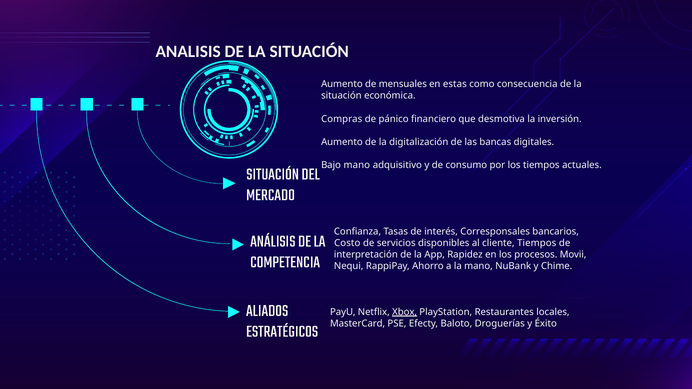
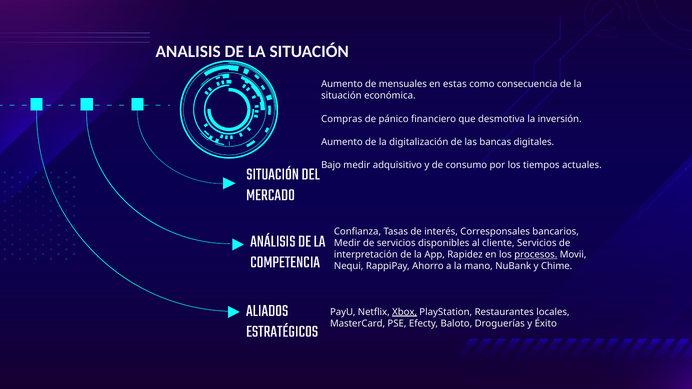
Bajo mano: mano -> medir
Costo at (347, 243): Costo -> Medir
cliente Tiempos: Tiempos -> Servicios
procesos underline: none -> present
